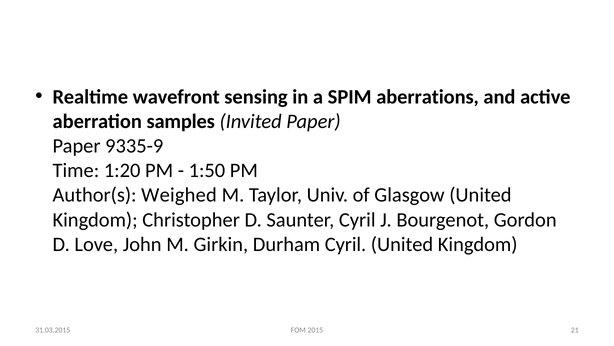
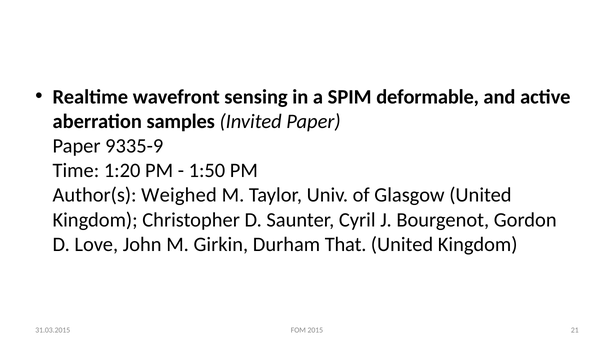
aberrations: aberrations -> deformable
Durham Cyril: Cyril -> That
